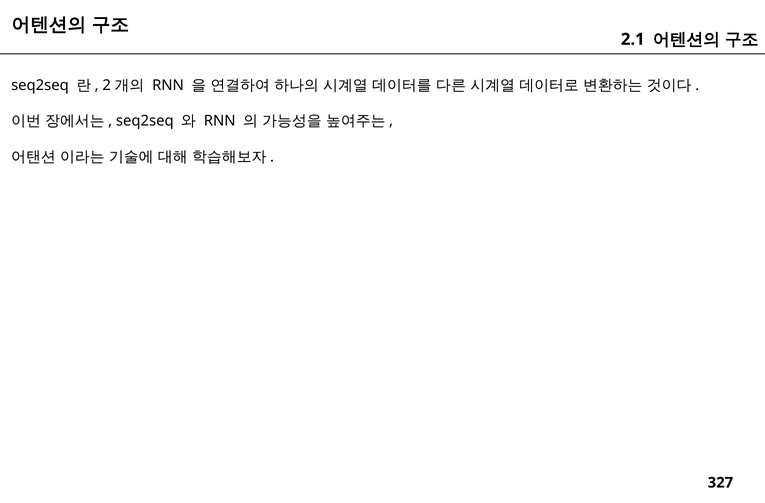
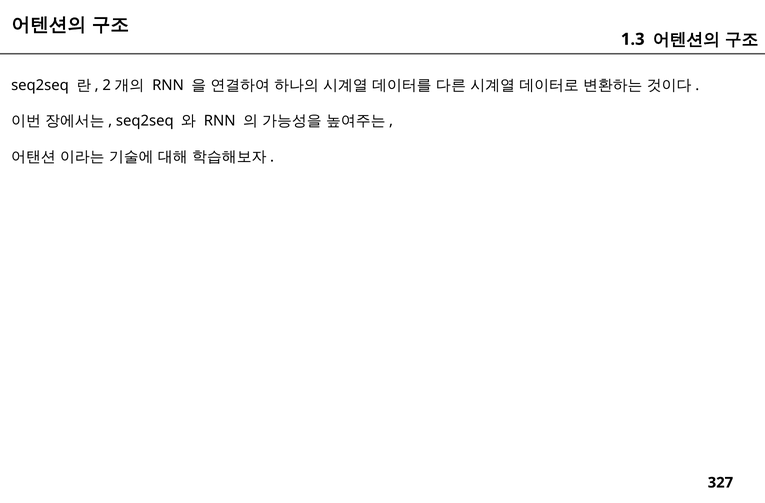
2.1: 2.1 -> 1.3
